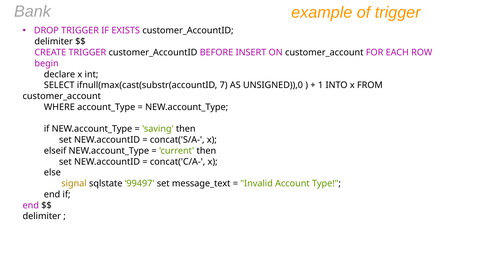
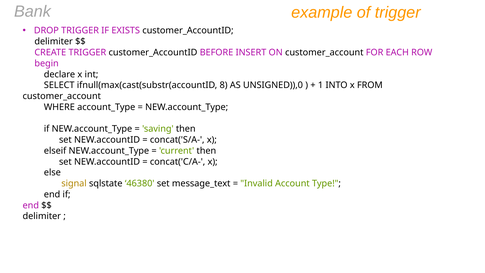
7: 7 -> 8
99497: 99497 -> 46380
